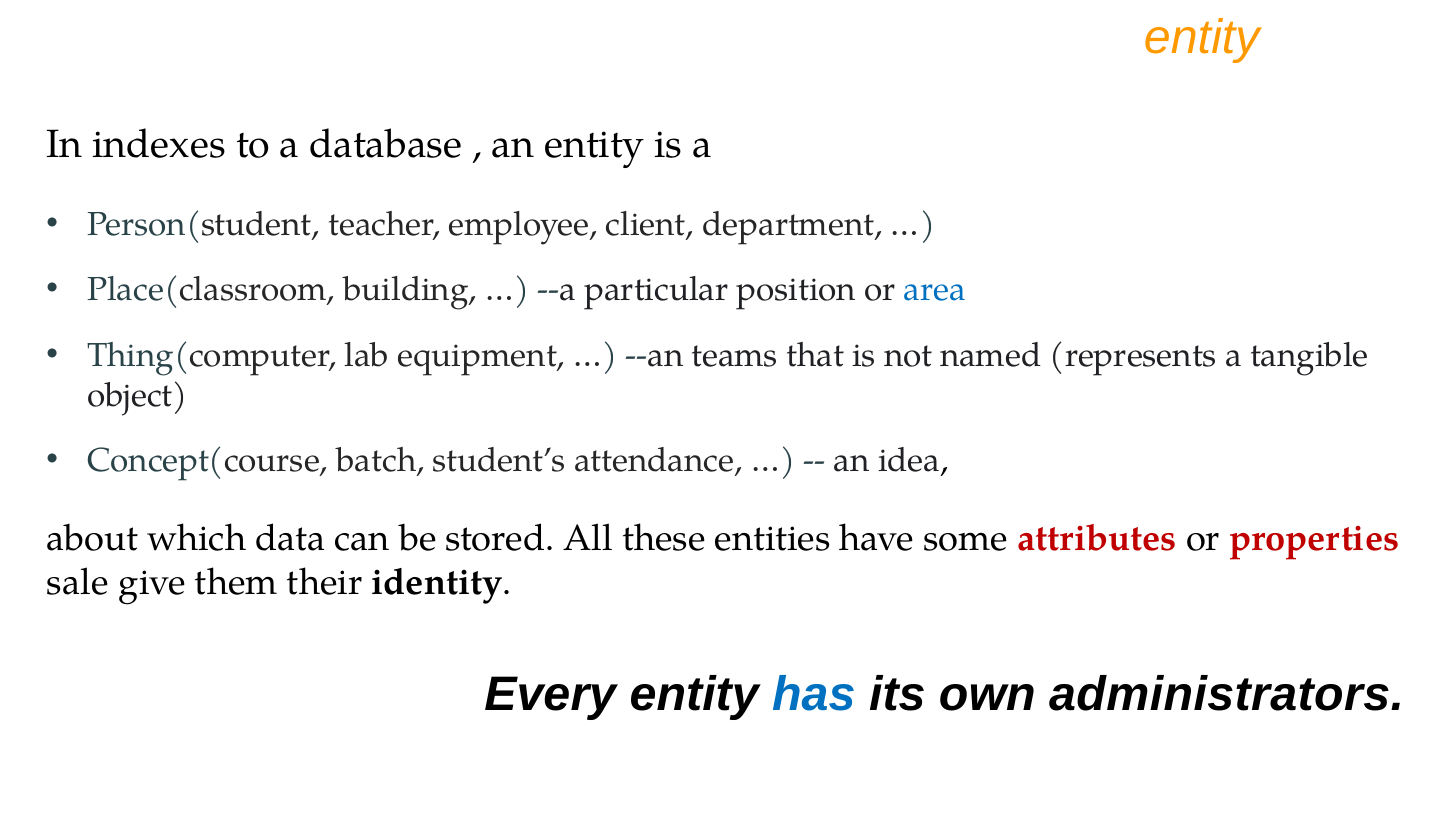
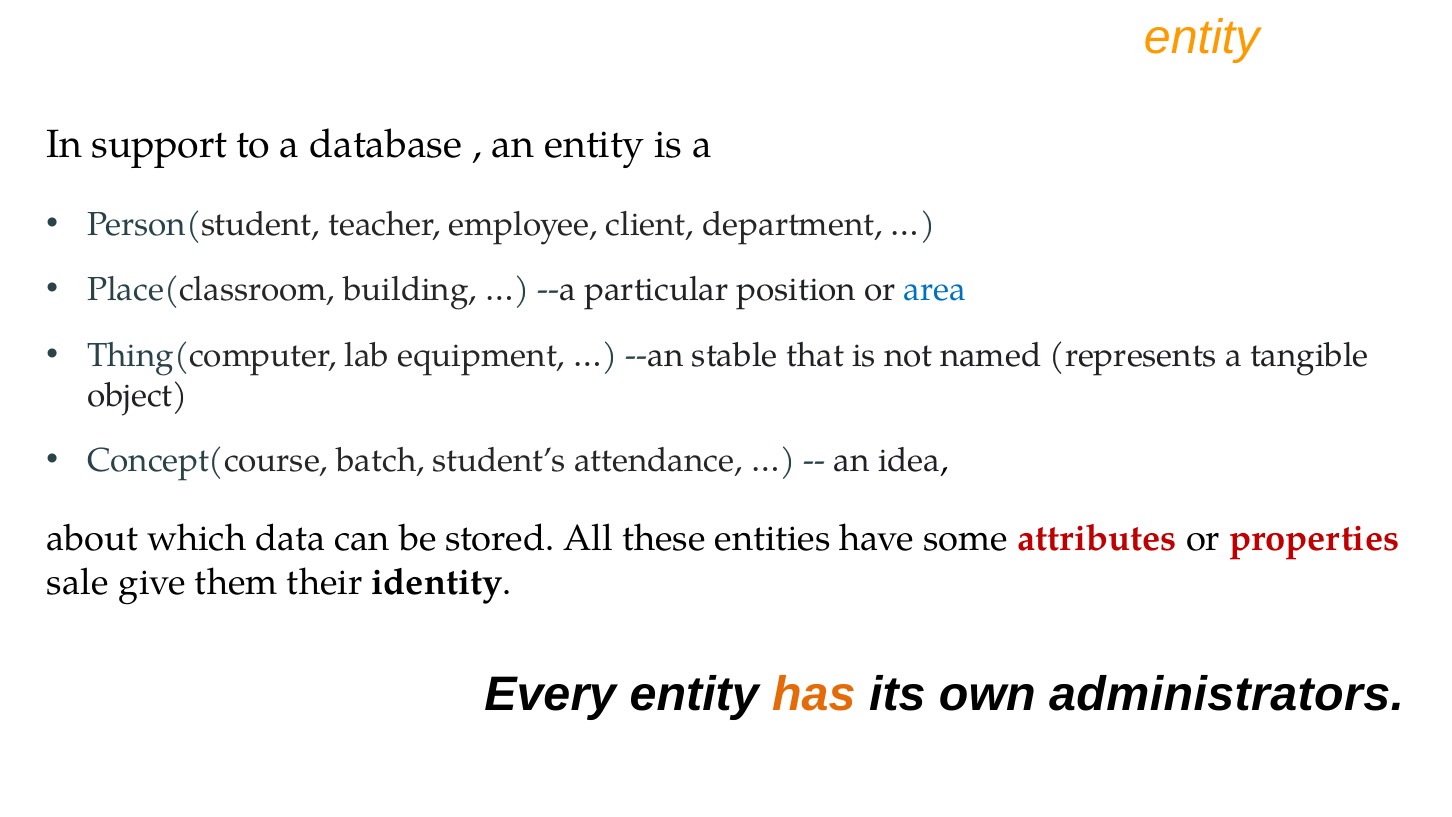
indexes: indexes -> support
teams: teams -> stable
has colour: blue -> orange
